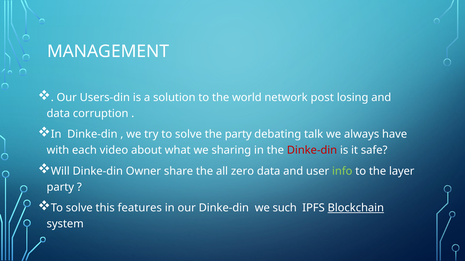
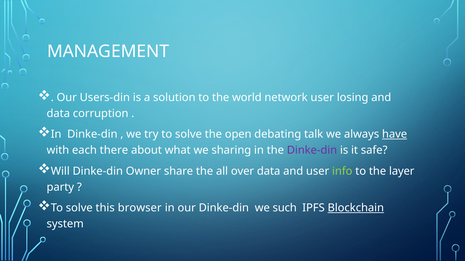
network post: post -> user
the party: party -> open
have underline: none -> present
video: video -> there
Dinke-din at (312, 151) colour: red -> purple
zero: zero -> over
features: features -> browser
